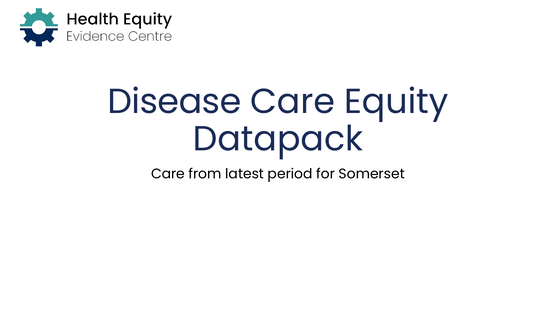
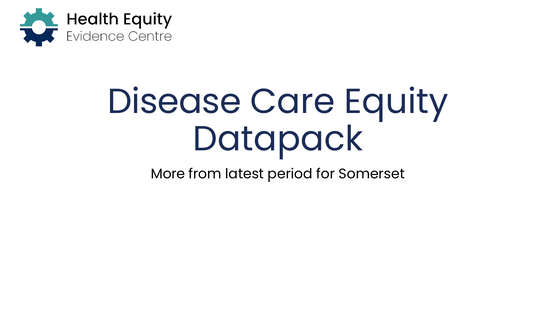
Care at (168, 174): Care -> More
